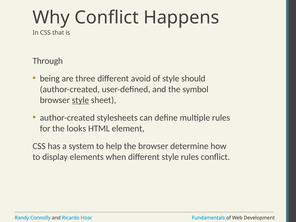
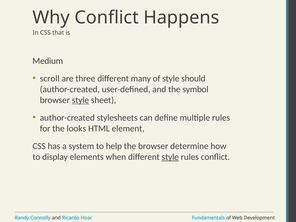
Through: Through -> Medium
being: being -> scroll
avoid: avoid -> many
style at (170, 157) underline: none -> present
